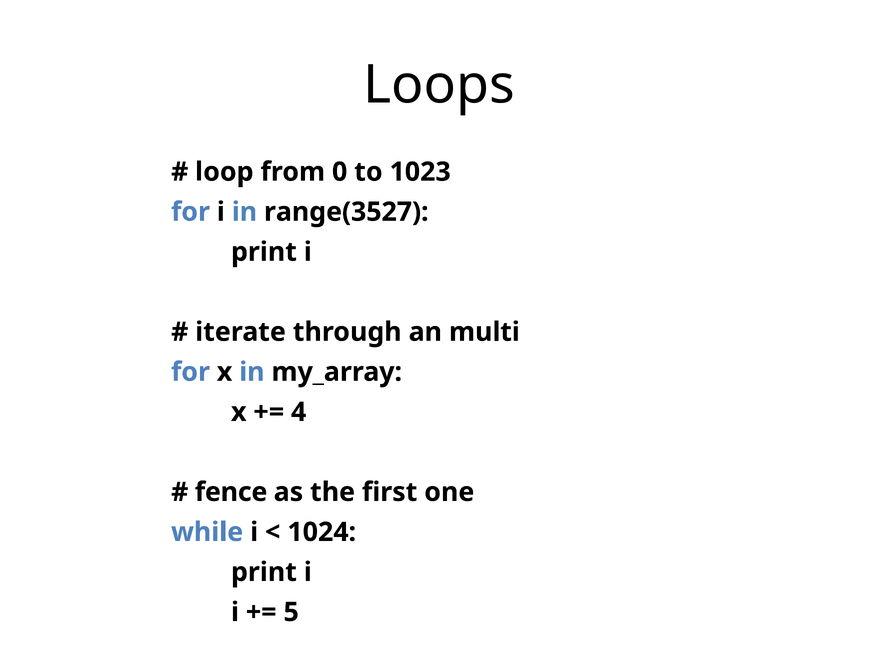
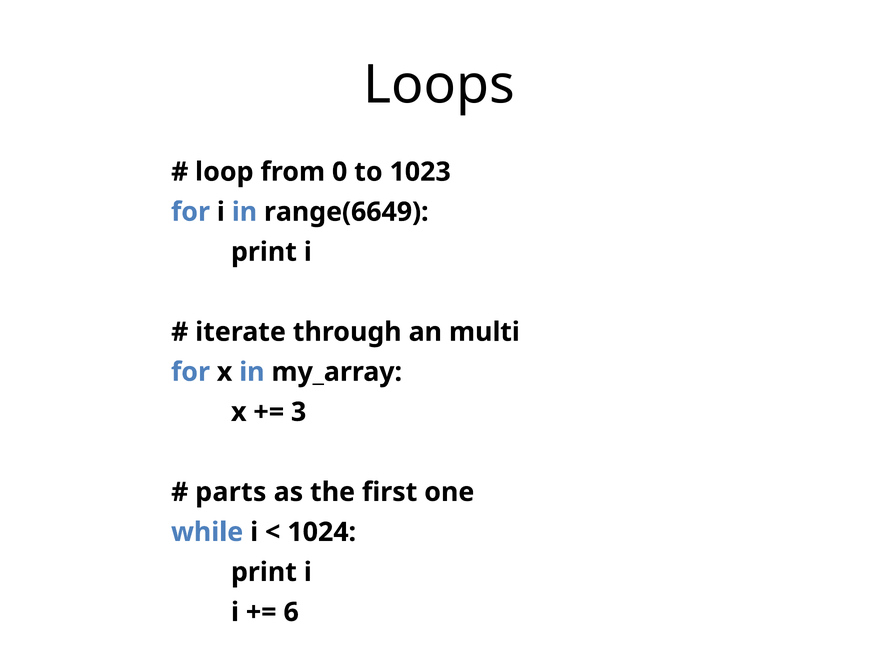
range(3527: range(3527 -> range(6649
4: 4 -> 3
fence: fence -> parts
5: 5 -> 6
